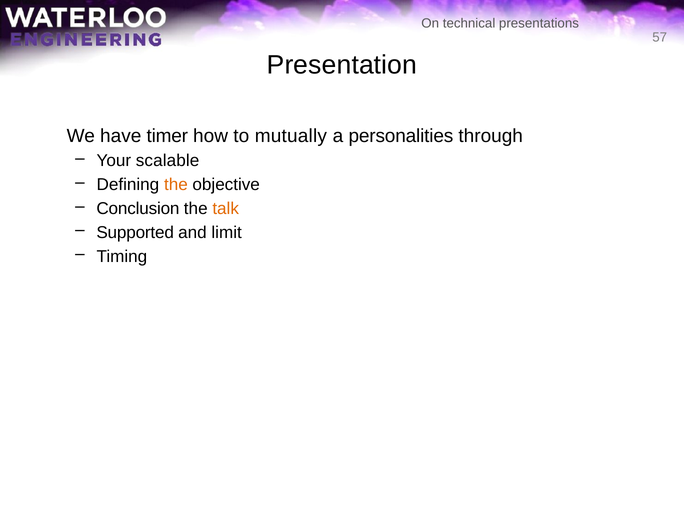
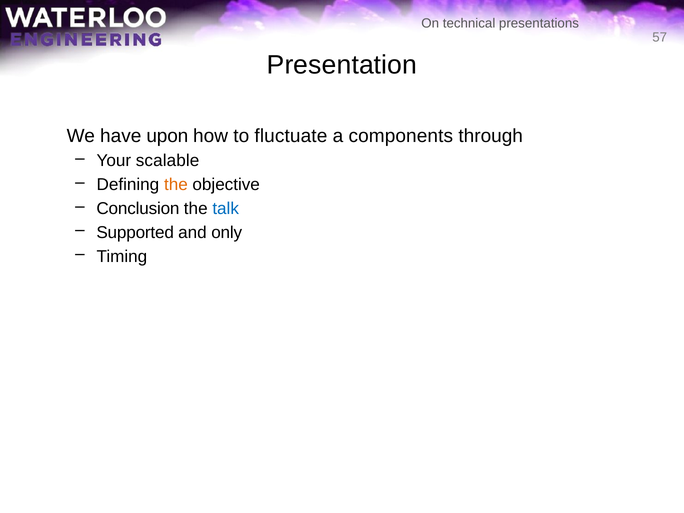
timer: timer -> upon
mutually: mutually -> fluctuate
personalities: personalities -> components
talk colour: orange -> blue
limit: limit -> only
